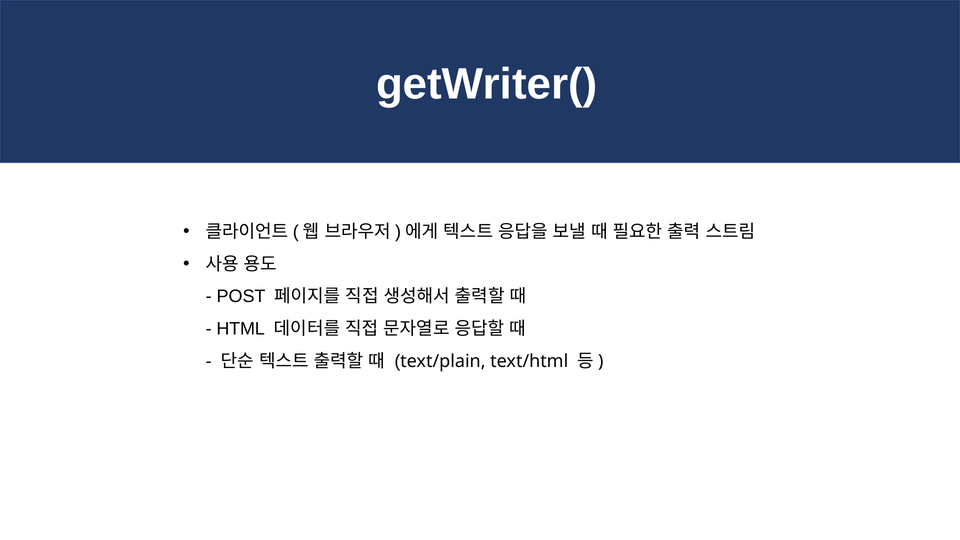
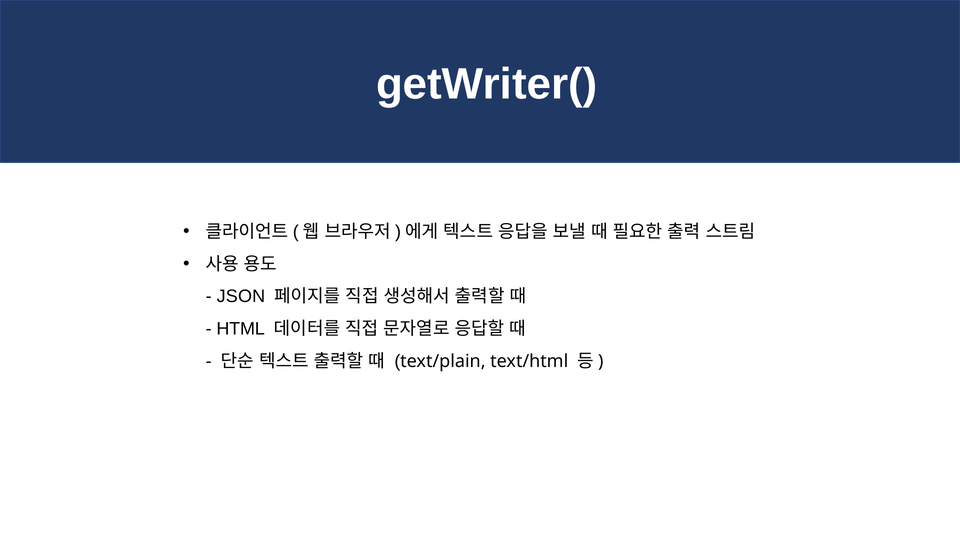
POST: POST -> JSON
